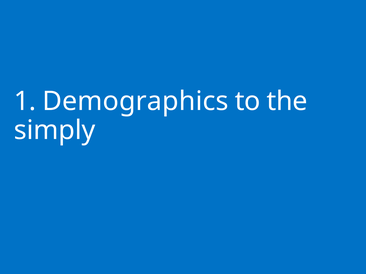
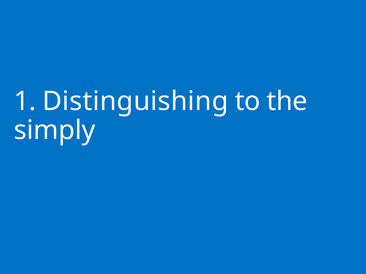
Demographics: Demographics -> Distinguishing
